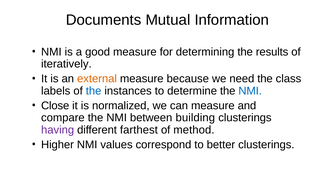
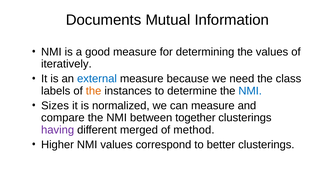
the results: results -> values
external colour: orange -> blue
the at (94, 91) colour: blue -> orange
Close: Close -> Sizes
building: building -> together
farthest: farthest -> merged
